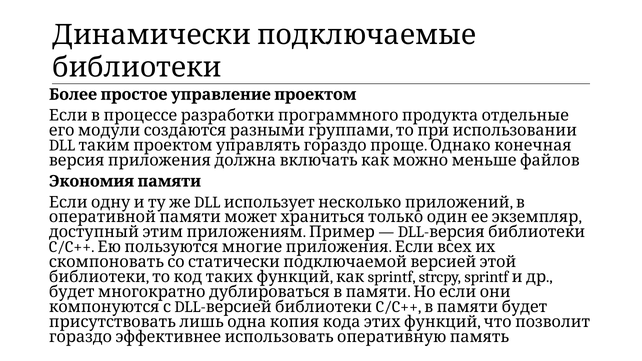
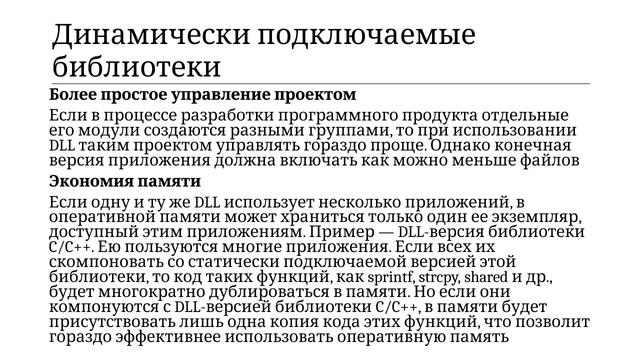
как sprintf: sprintf -> shared
